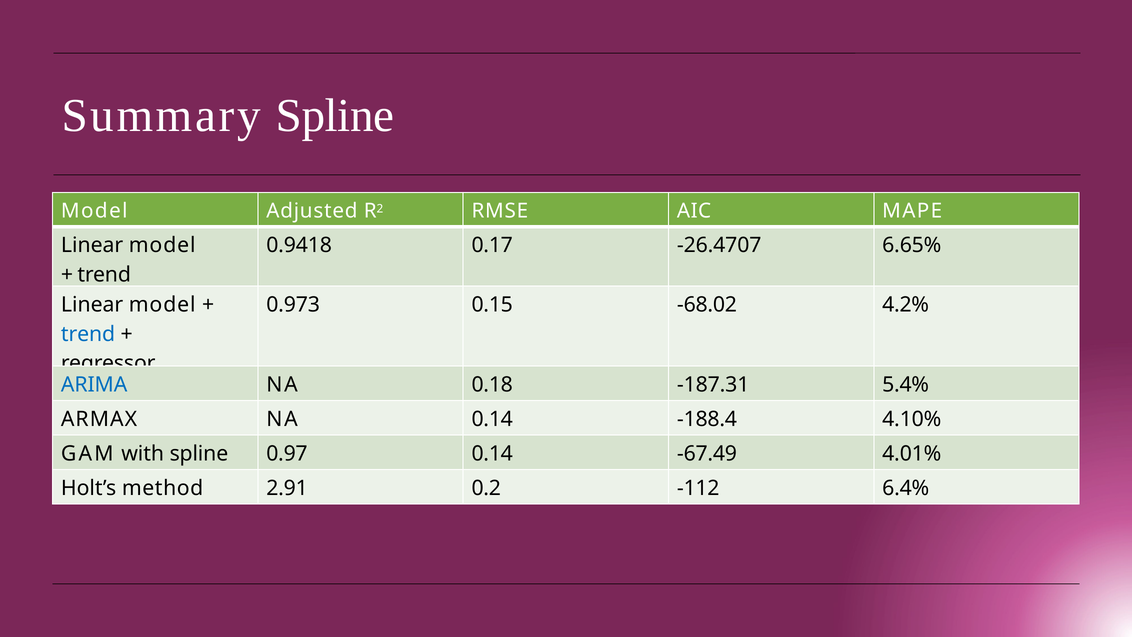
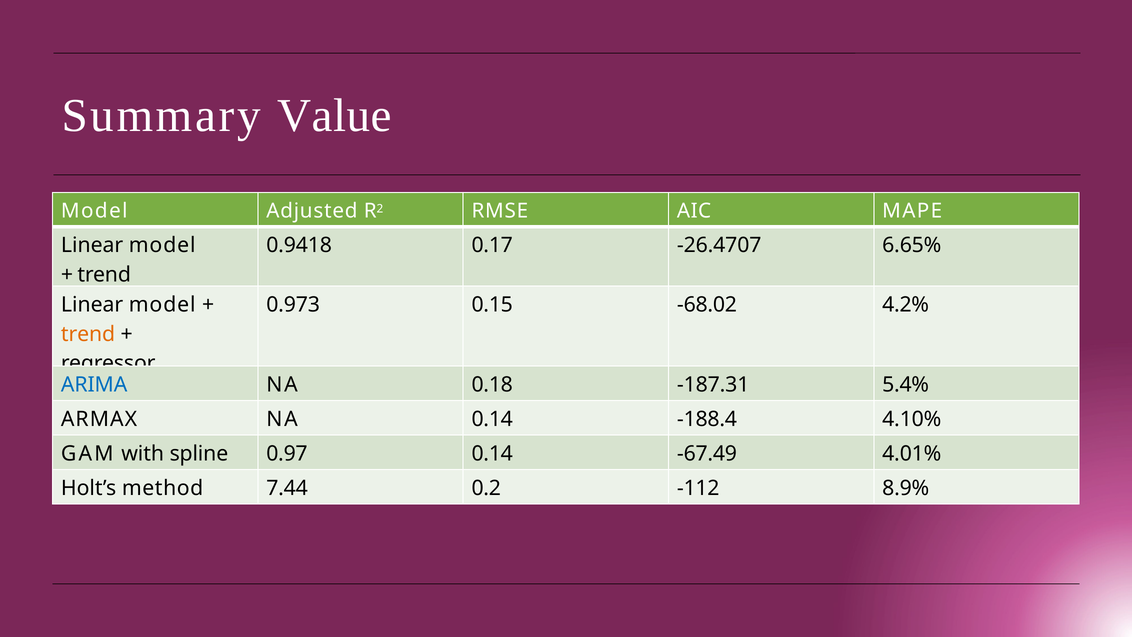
Summary Spline: Spline -> Value
trend at (88, 334) colour: blue -> orange
2.91: 2.91 -> 7.44
6.4%: 6.4% -> 8.9%
